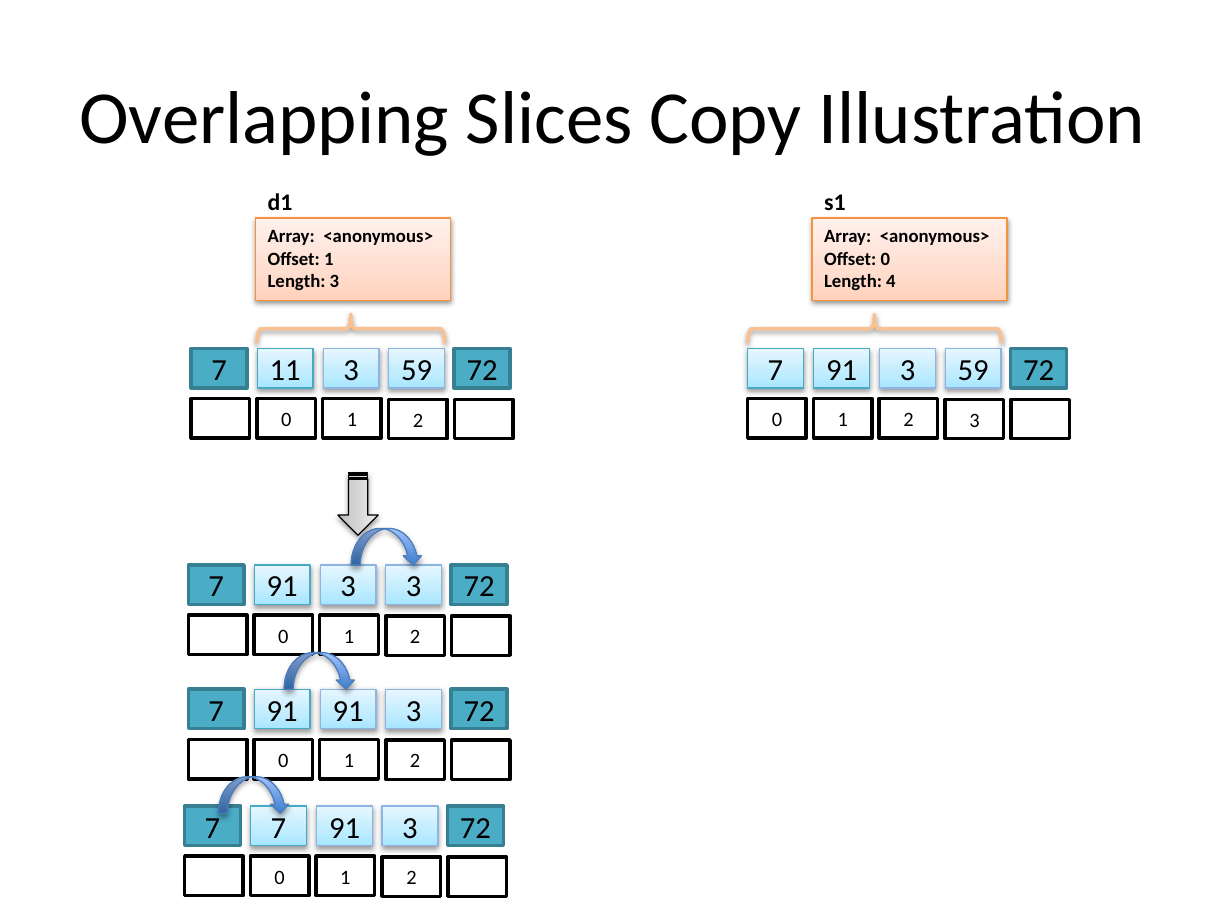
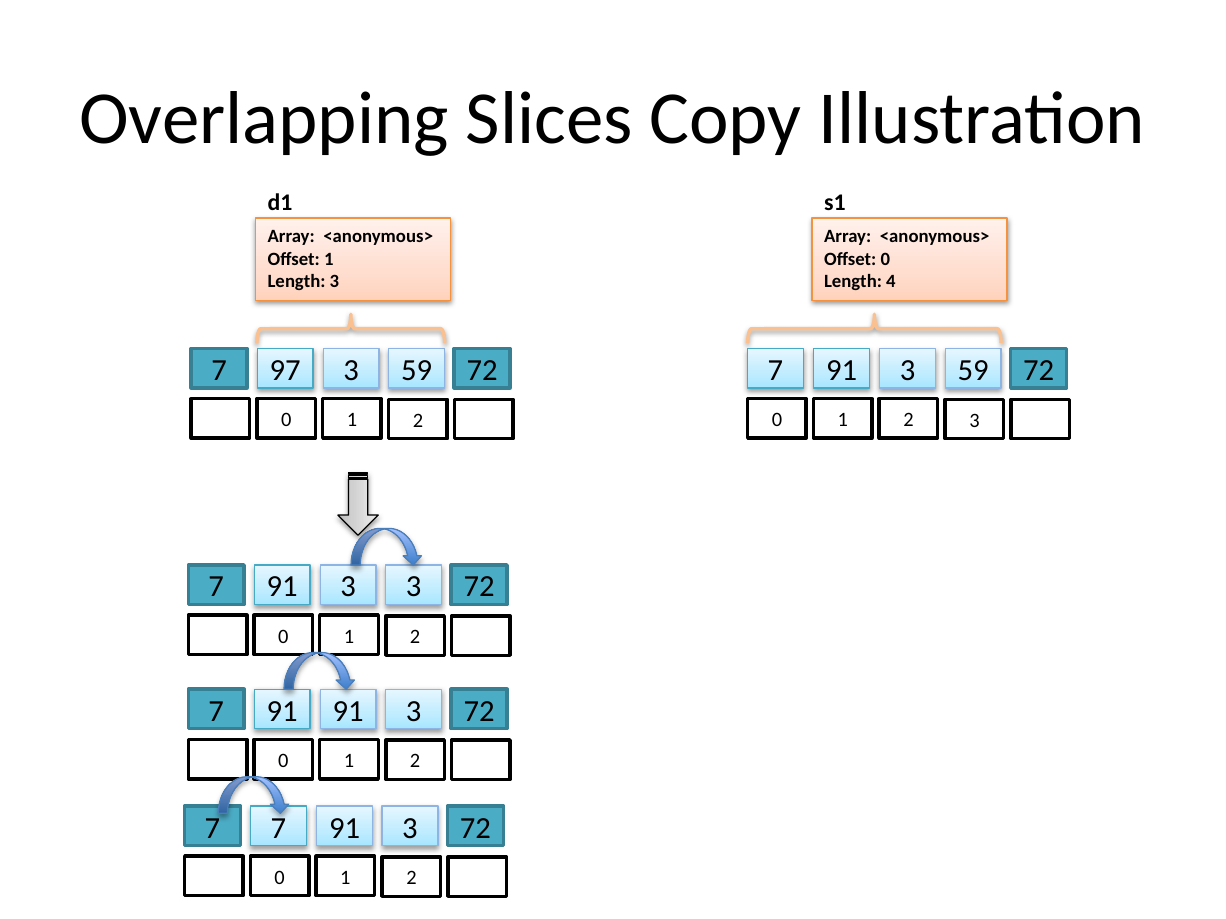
11: 11 -> 97
